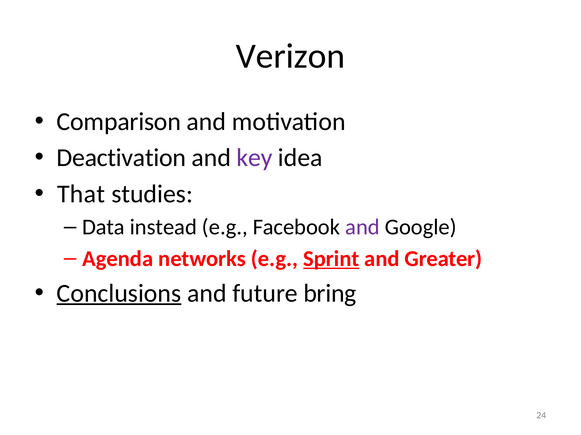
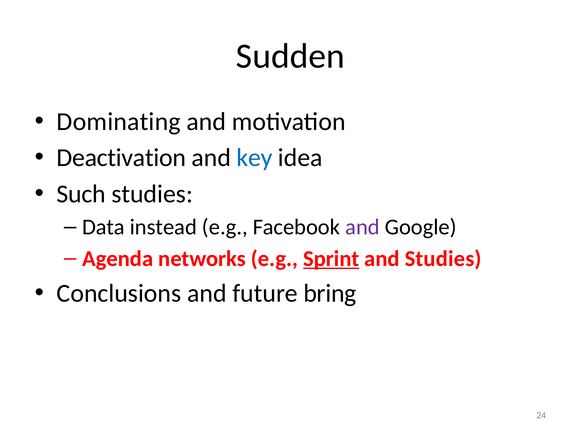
Verizon: Verizon -> Sudden
Comparison: Comparison -> Dominating
key colour: purple -> blue
That: That -> Such
and Greater: Greater -> Studies
Conclusions underline: present -> none
